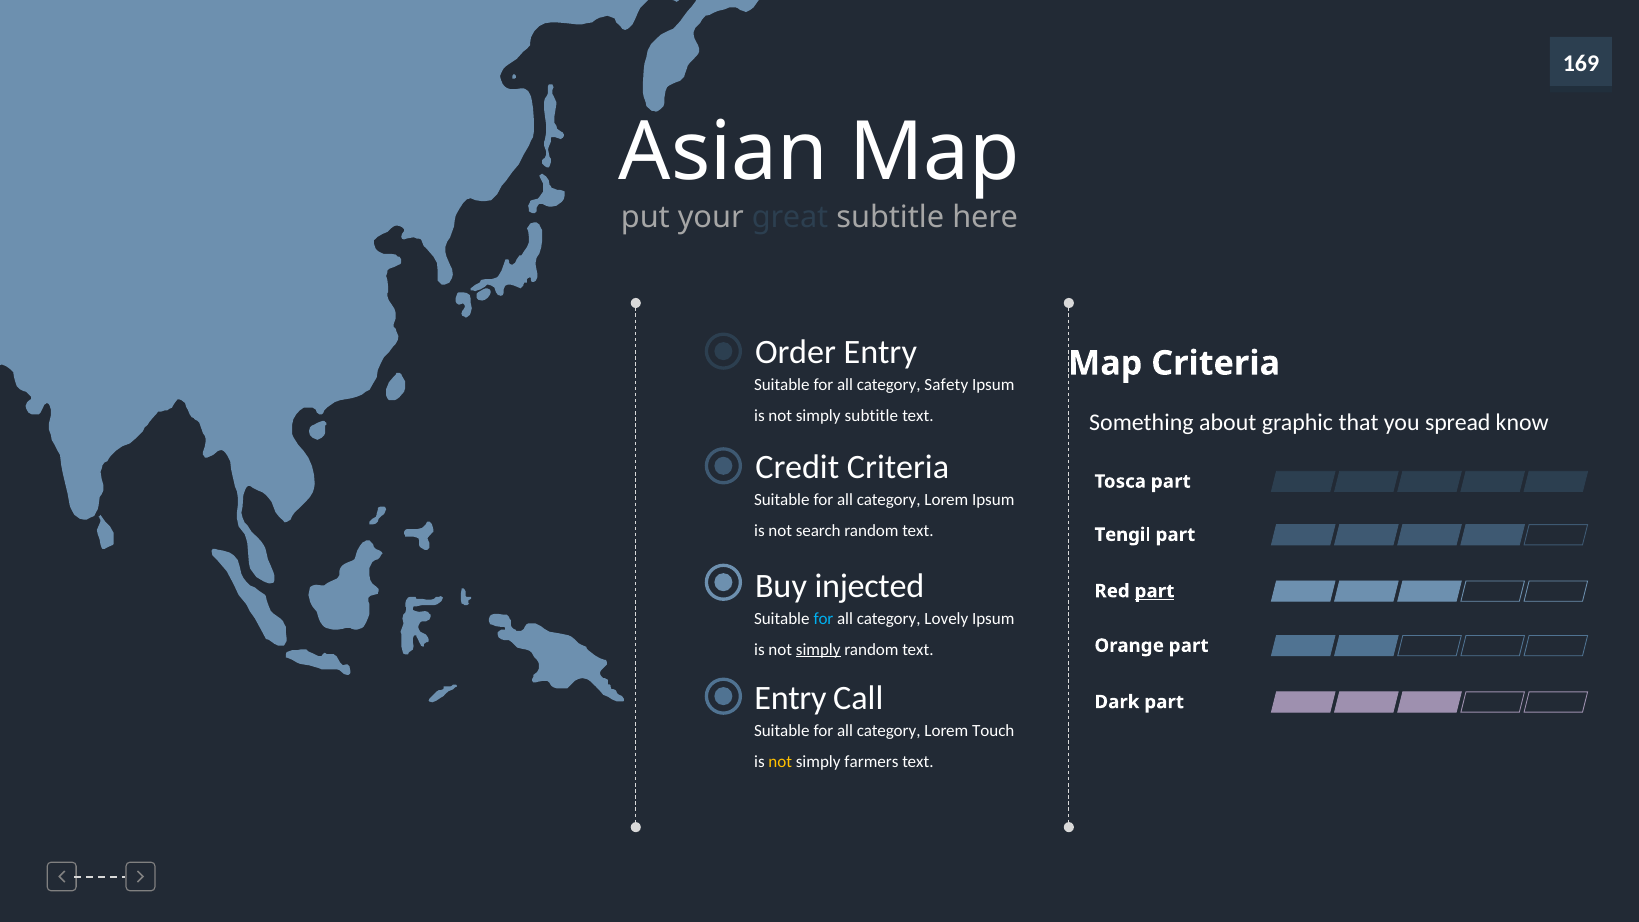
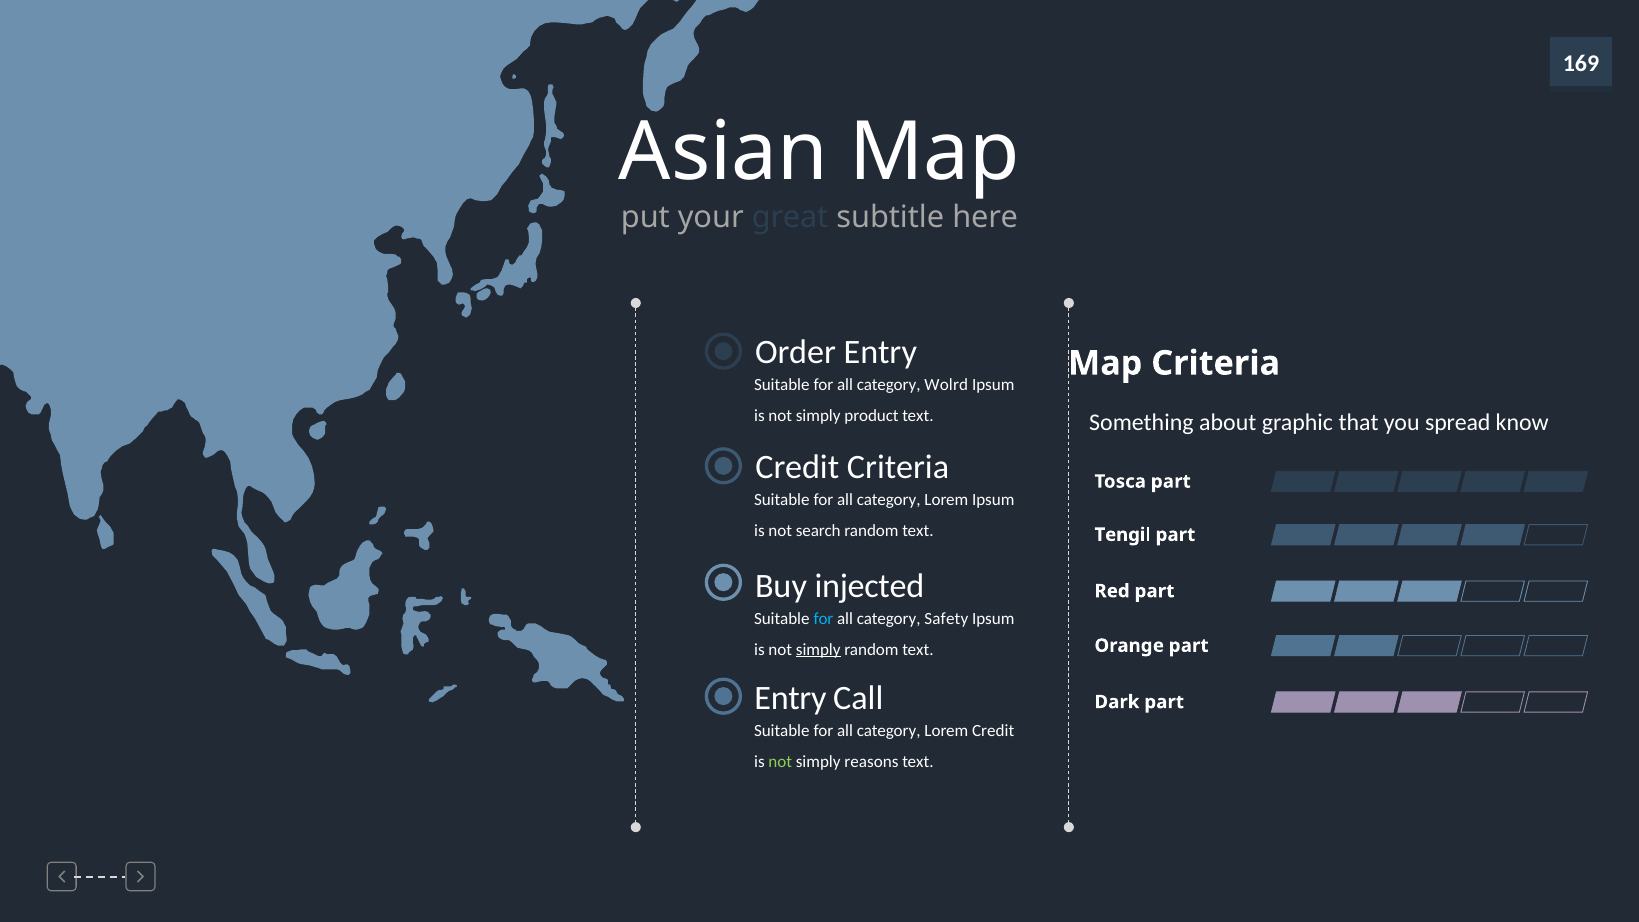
Safety: Safety -> Wolrd
simply subtitle: subtitle -> product
part at (1154, 591) underline: present -> none
Lovely: Lovely -> Safety
Lorem Touch: Touch -> Credit
not at (780, 762) colour: yellow -> light green
farmers: farmers -> reasons
